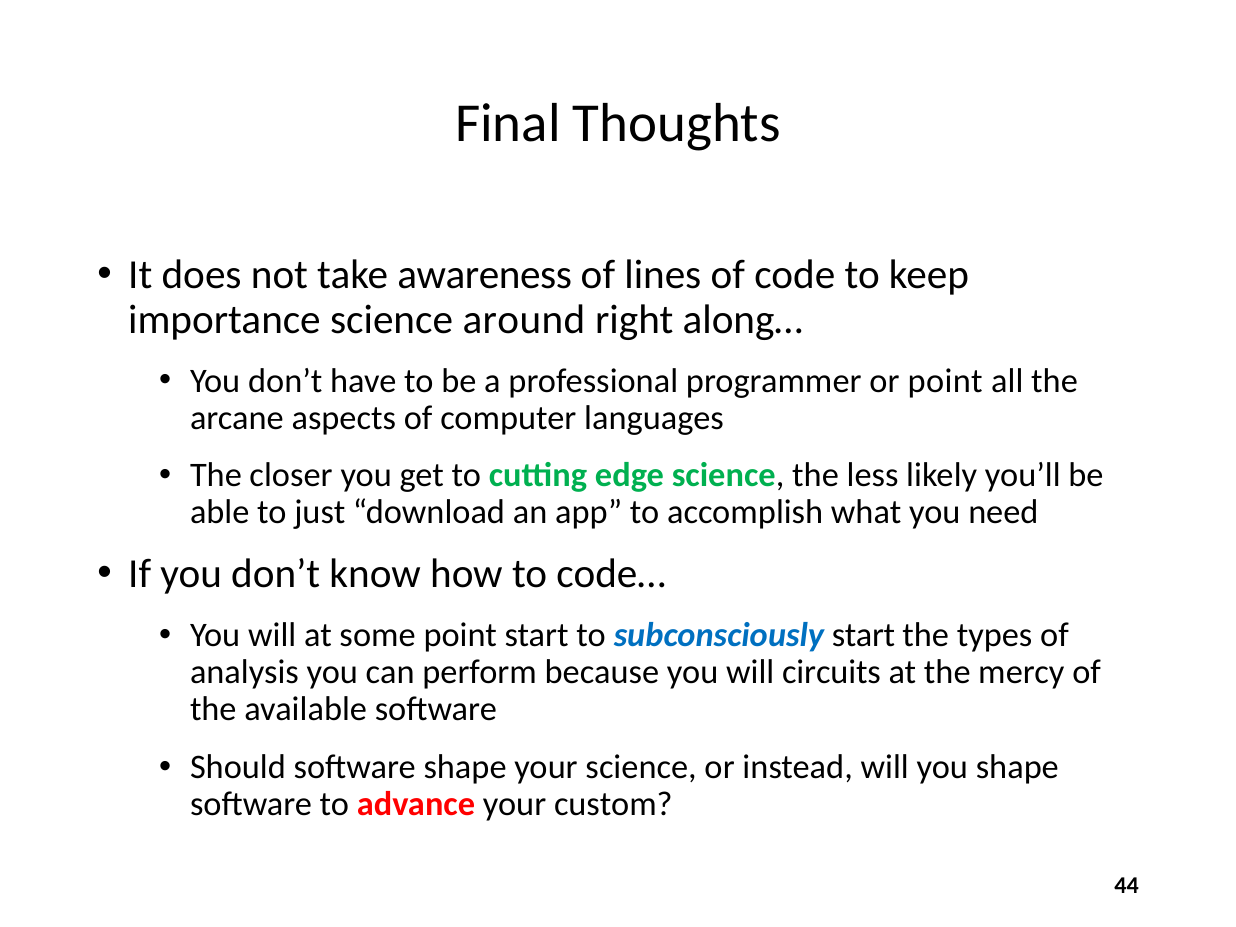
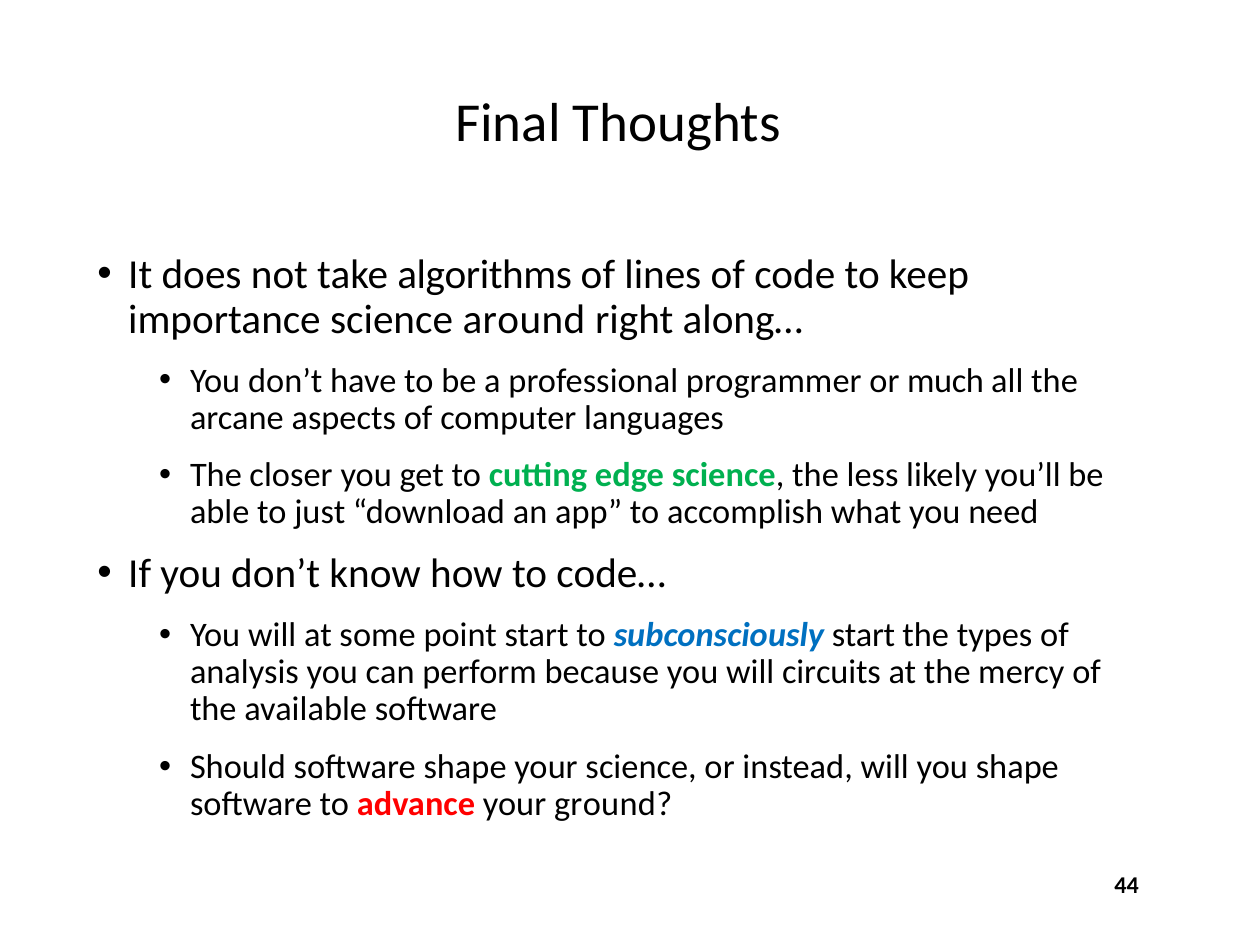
awareness: awareness -> algorithms
or point: point -> much
custom: custom -> ground
